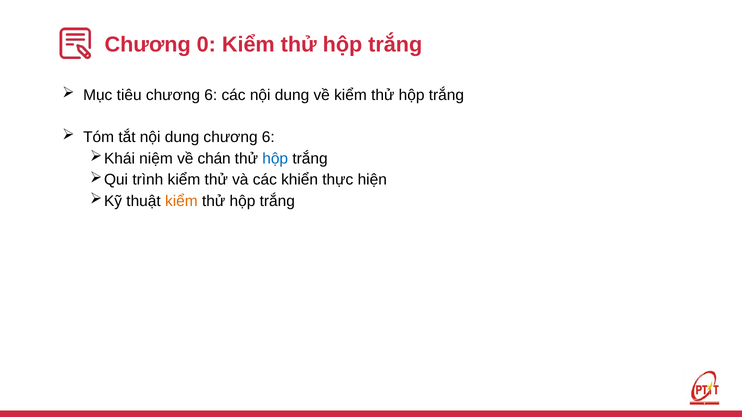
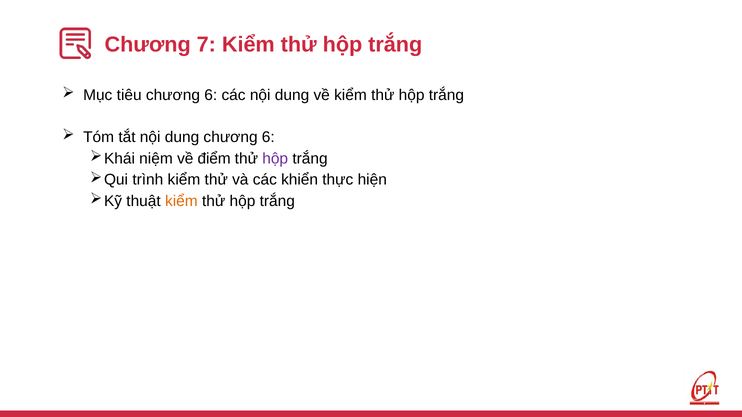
0: 0 -> 7
chán: chán -> điểm
hộp at (275, 159) colour: blue -> purple
